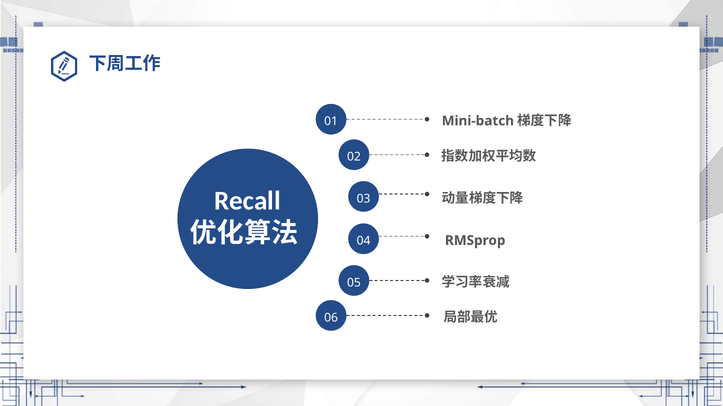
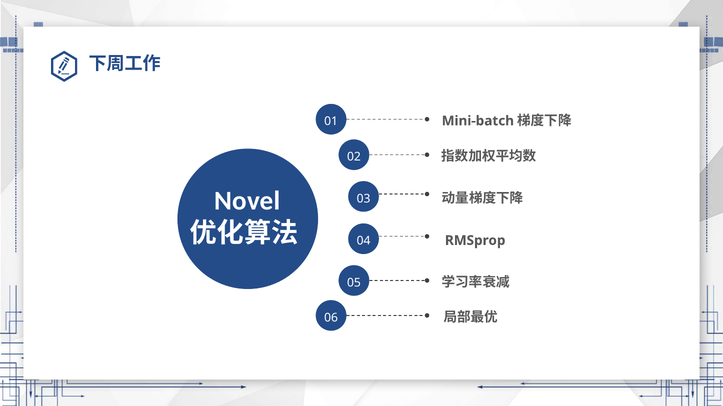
Recall: Recall -> Novel
